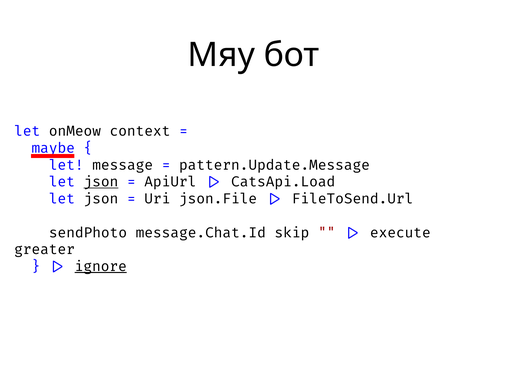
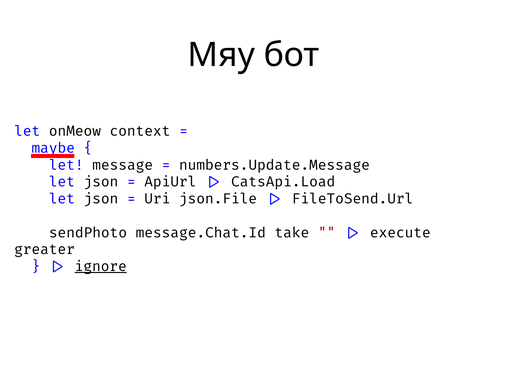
pattern.Update.Message: pattern.Update.Message -> numbers.Update.Message
json at (101, 182) underline: present -> none
skip: skip -> take
